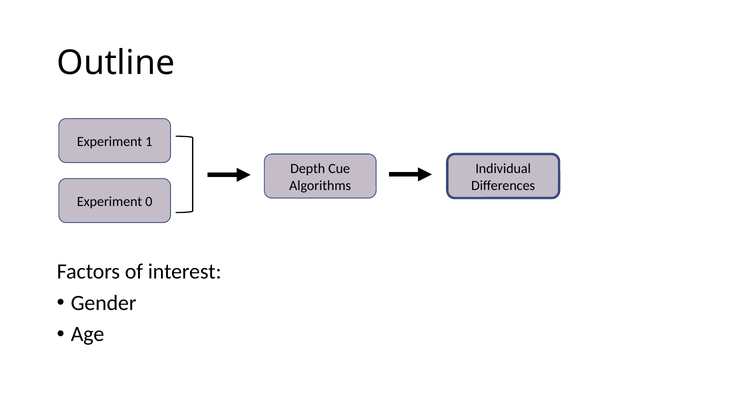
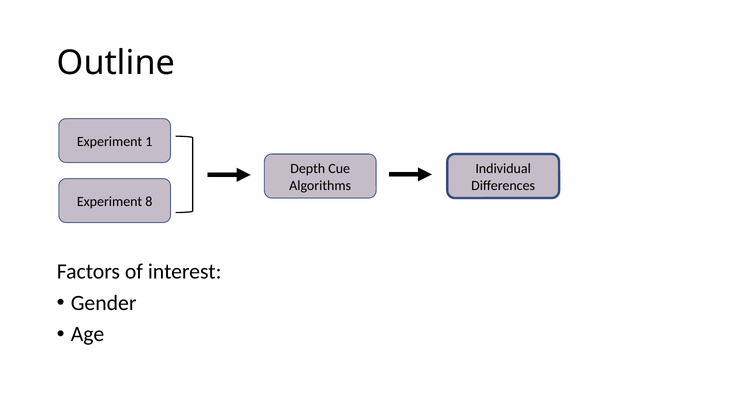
0: 0 -> 8
